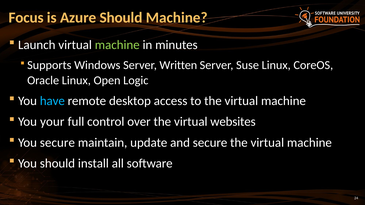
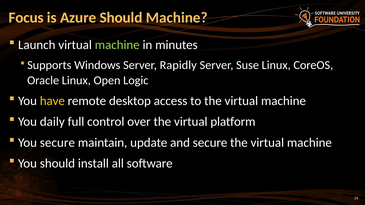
Written: Written -> Rapidly
have colour: light blue -> yellow
your: your -> daily
websites: websites -> platform
